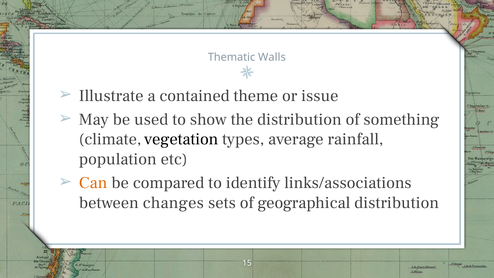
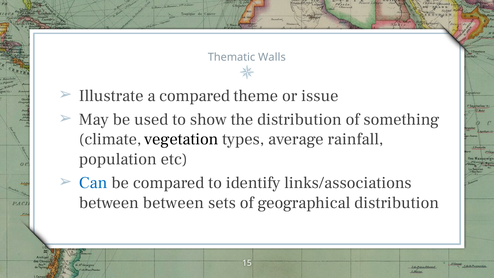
a contained: contained -> compared
Can colour: orange -> blue
between changes: changes -> between
